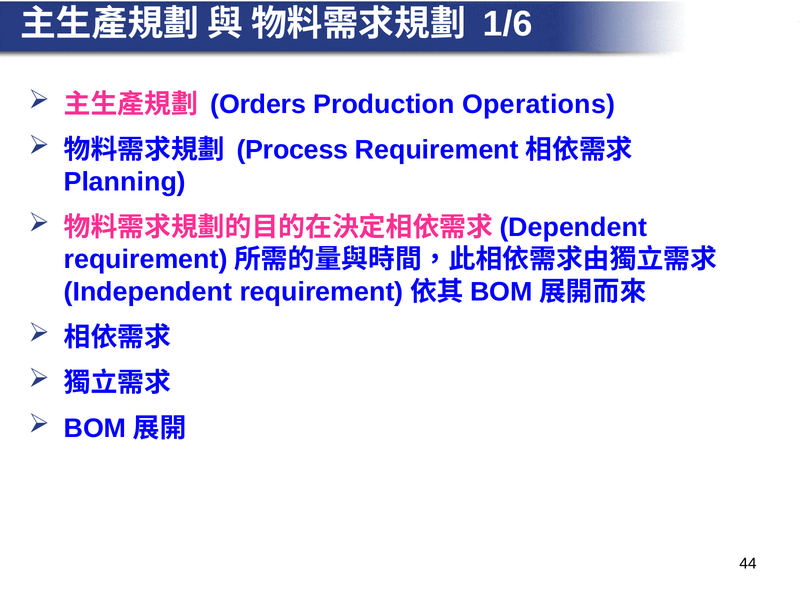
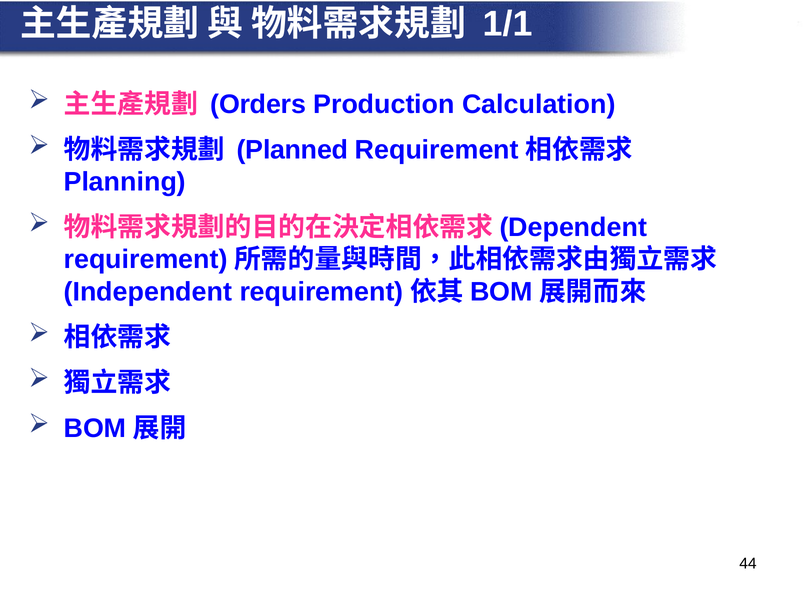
1/6: 1/6 -> 1/1
Operations: Operations -> Calculation
Process: Process -> Planned
